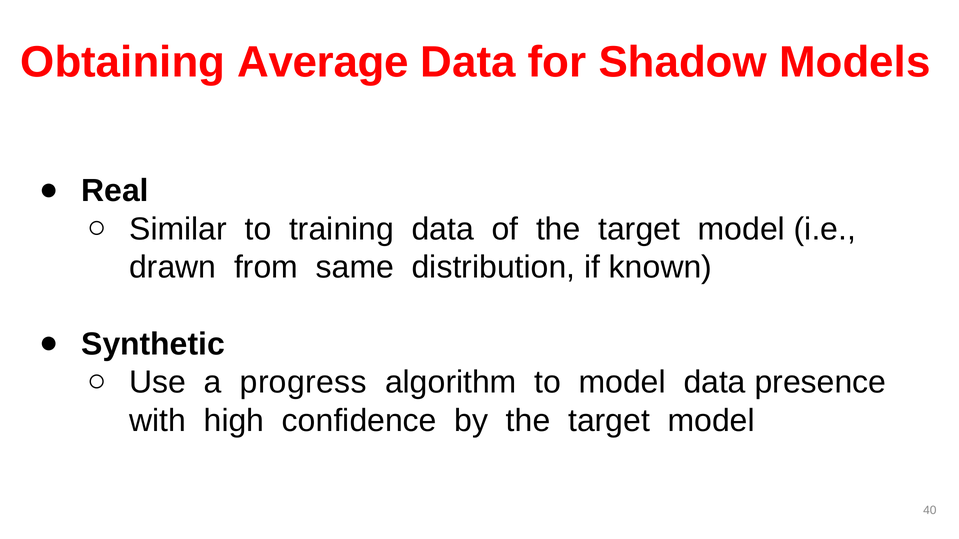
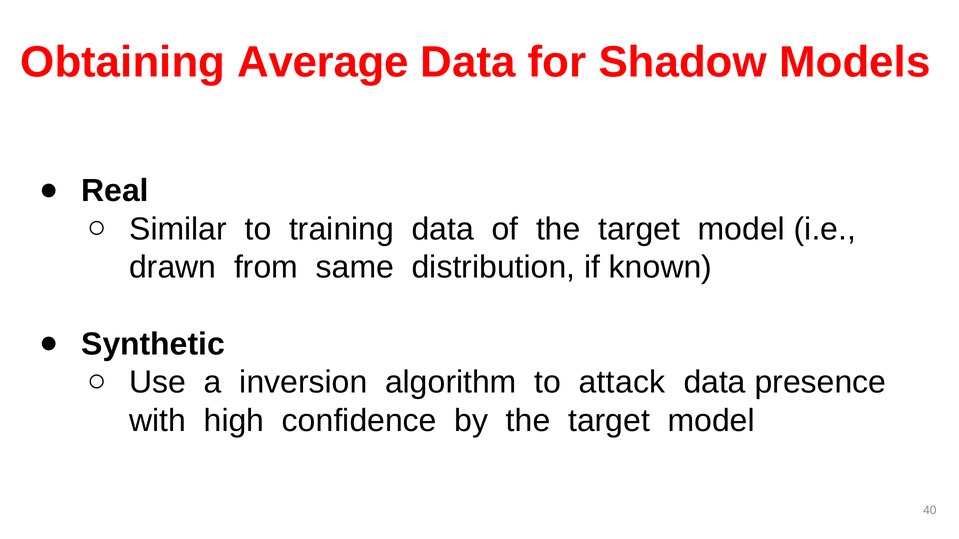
progress: progress -> inversion
to model: model -> attack
